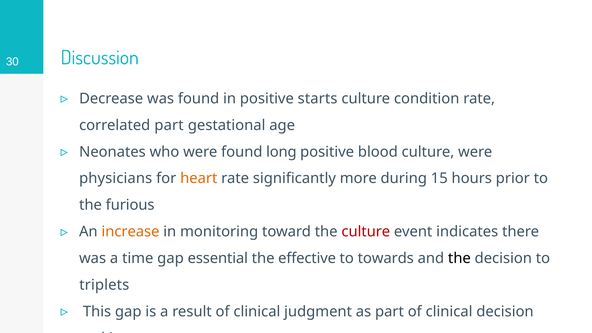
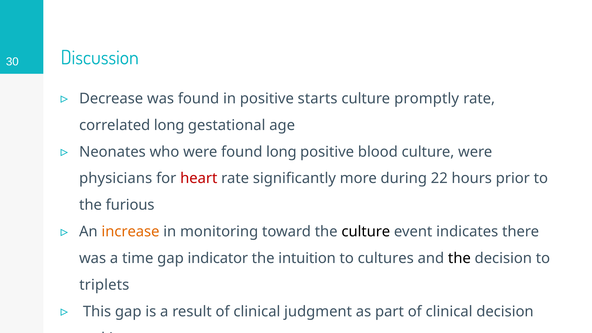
condition: condition -> promptly
correlated part: part -> long
heart colour: orange -> red
15: 15 -> 22
culture at (366, 232) colour: red -> black
essential: essential -> indicator
effective: effective -> intuition
towards: towards -> cultures
